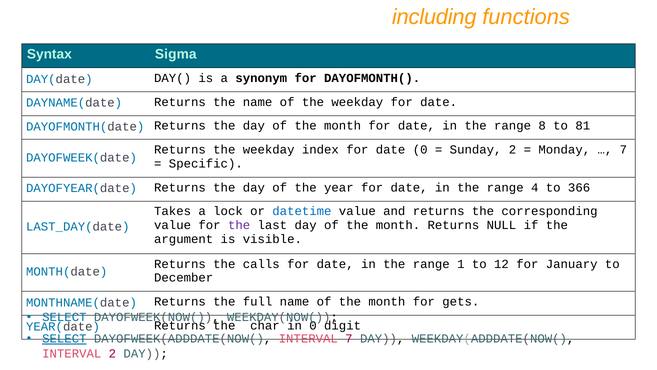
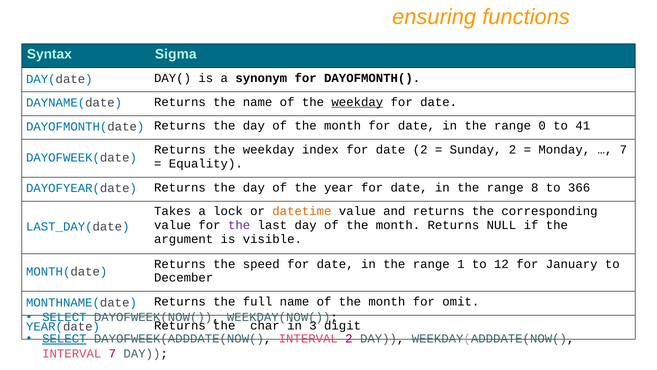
including: including -> ensuring
weekday at (357, 102) underline: none -> present
8: 8 -> 0
81: 81 -> 41
date 0: 0 -> 2
Specific: Specific -> Equality
4: 4 -> 8
datetime colour: blue -> orange
calls: calls -> speed
gets: gets -> omit
in 0: 0 -> 3
INTERVAL 7: 7 -> 2
INTERVAL 2: 2 -> 7
